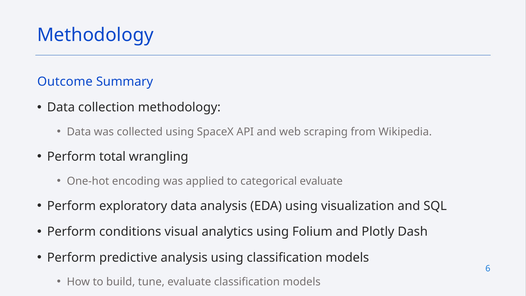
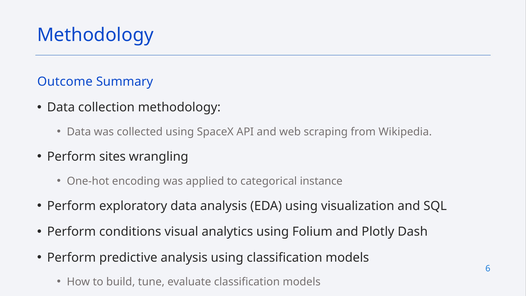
total: total -> sites
categorical evaluate: evaluate -> instance
